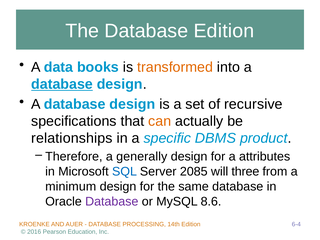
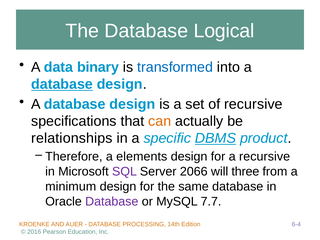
Database Edition: Edition -> Logical
books: books -> binary
transformed colour: orange -> blue
DBMS underline: none -> present
generally: generally -> elements
a attributes: attributes -> recursive
SQL colour: blue -> purple
2085: 2085 -> 2066
8.6: 8.6 -> 7.7
